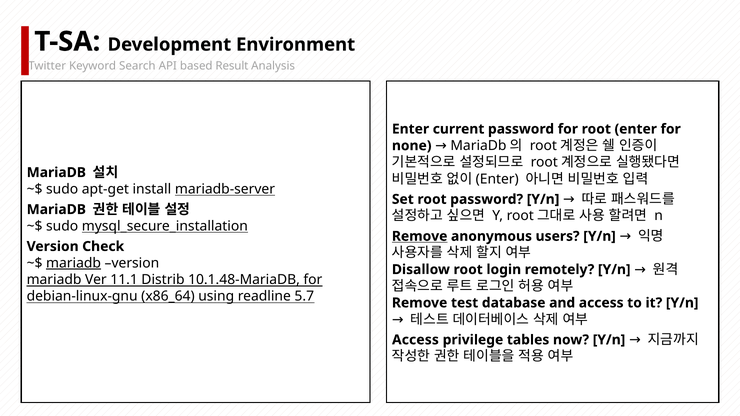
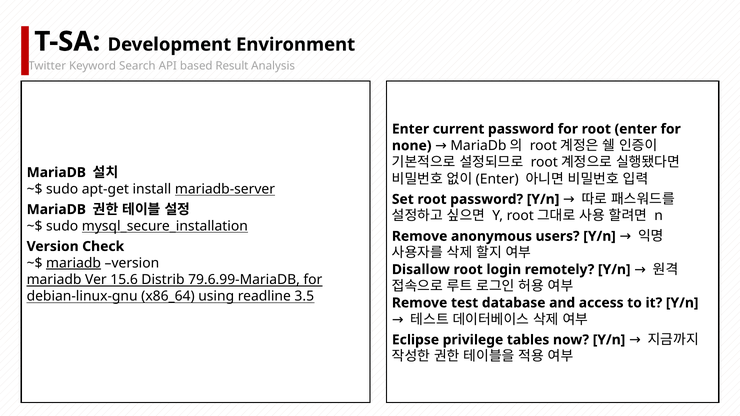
Remove at (420, 236) underline: present -> none
11.1: 11.1 -> 15.6
10.1.48-MariaDB: 10.1.48-MariaDB -> 79.6.99-MariaDB
5.7: 5.7 -> 3.5
Access at (415, 340): Access -> Eclipse
